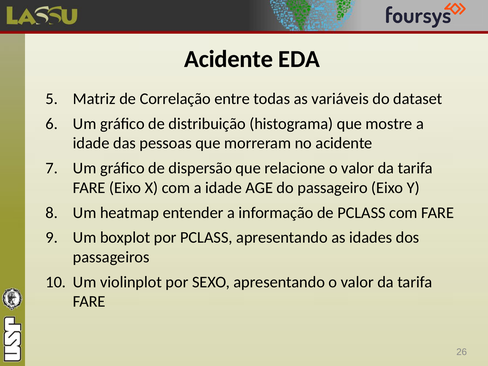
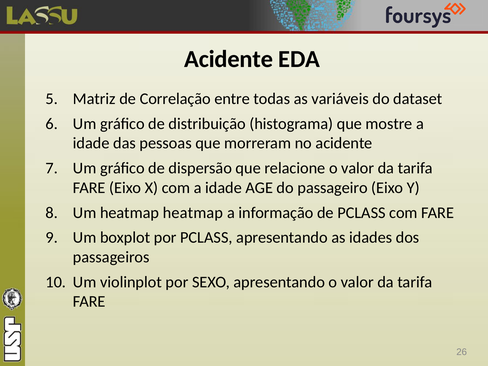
heatmap entender: entender -> heatmap
